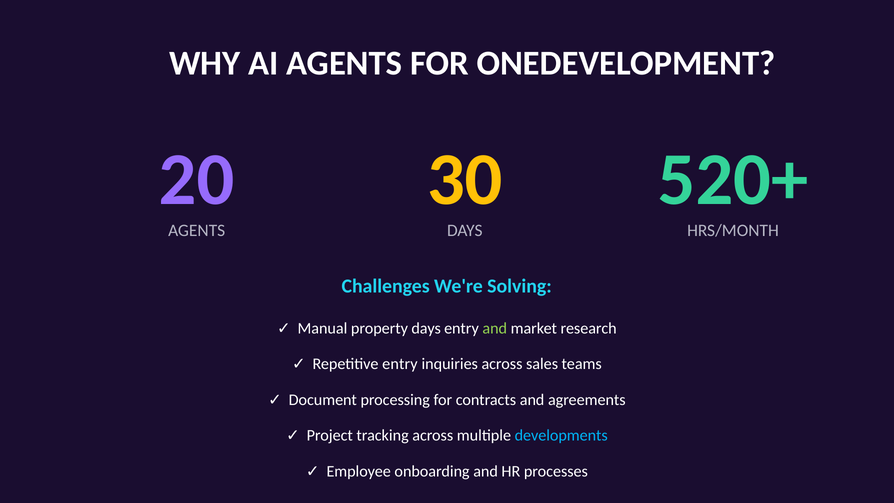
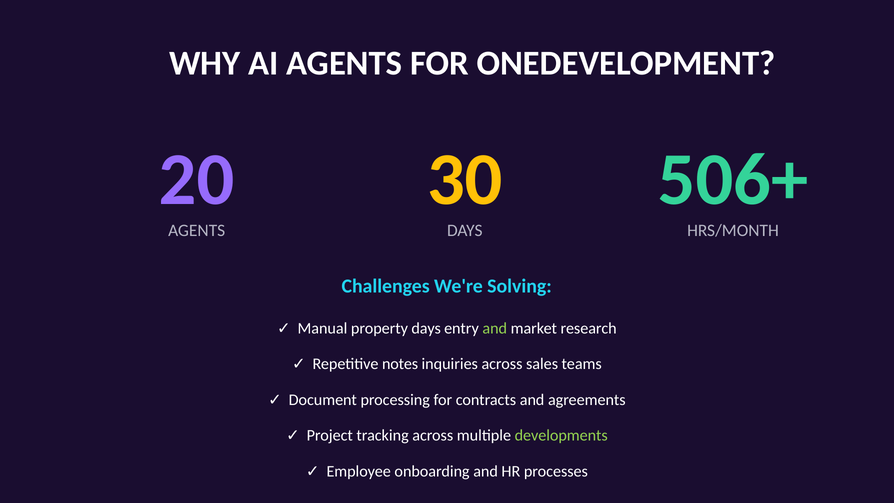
520+: 520+ -> 506+
Repetitive entry: entry -> notes
developments colour: light blue -> light green
